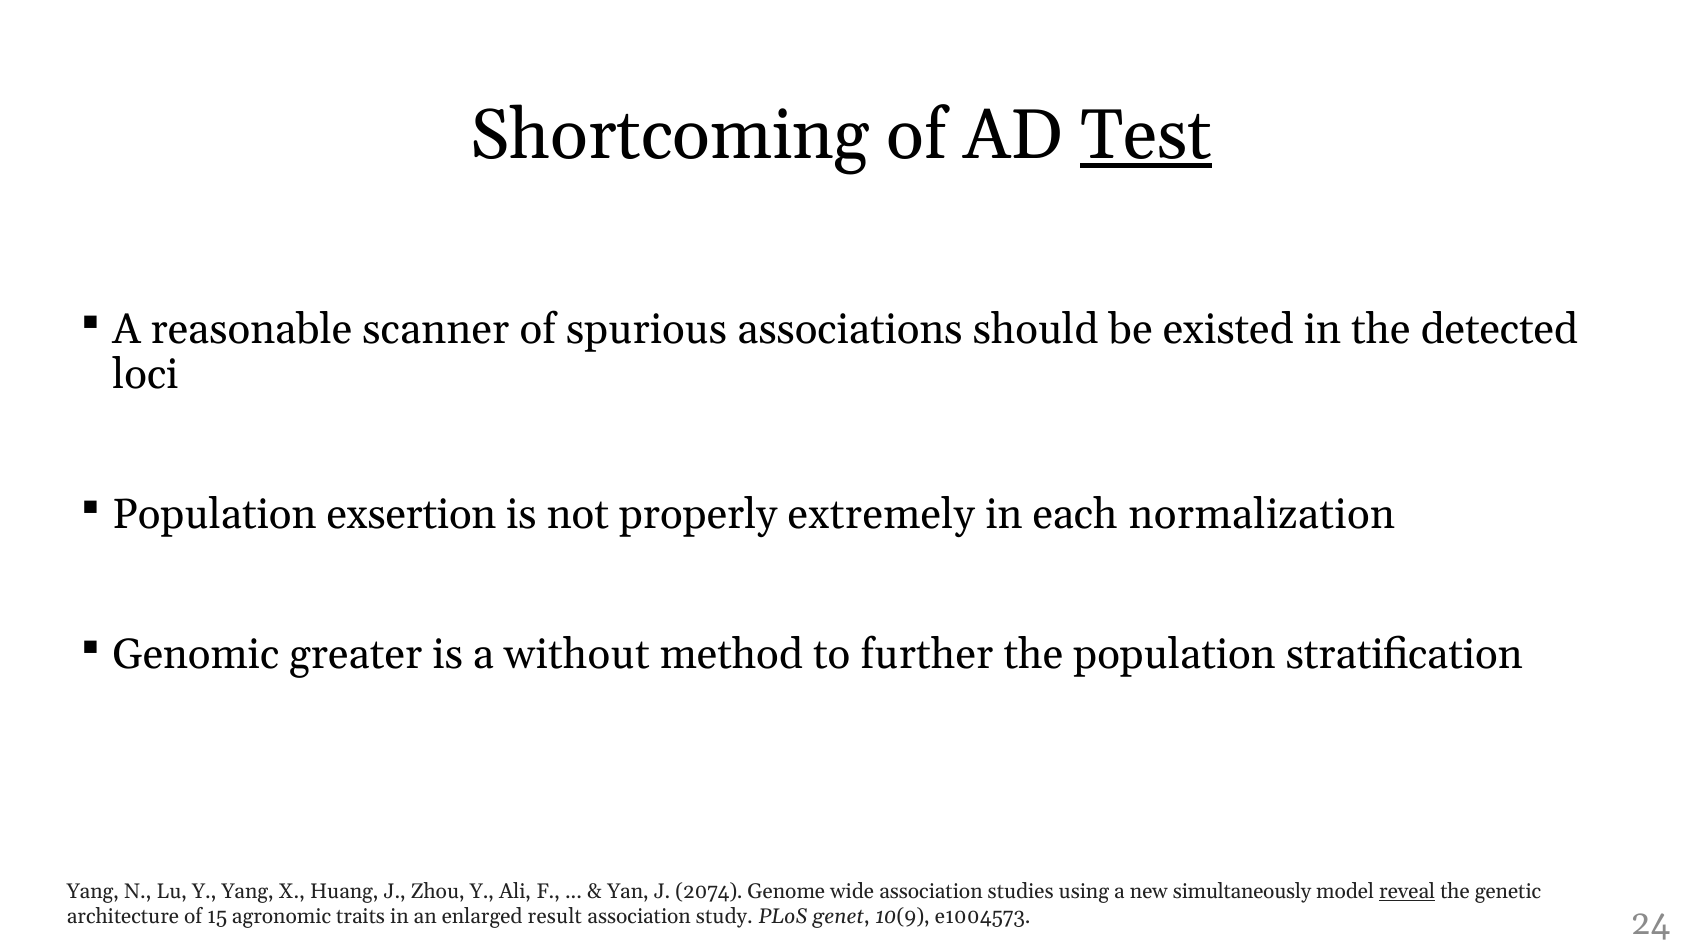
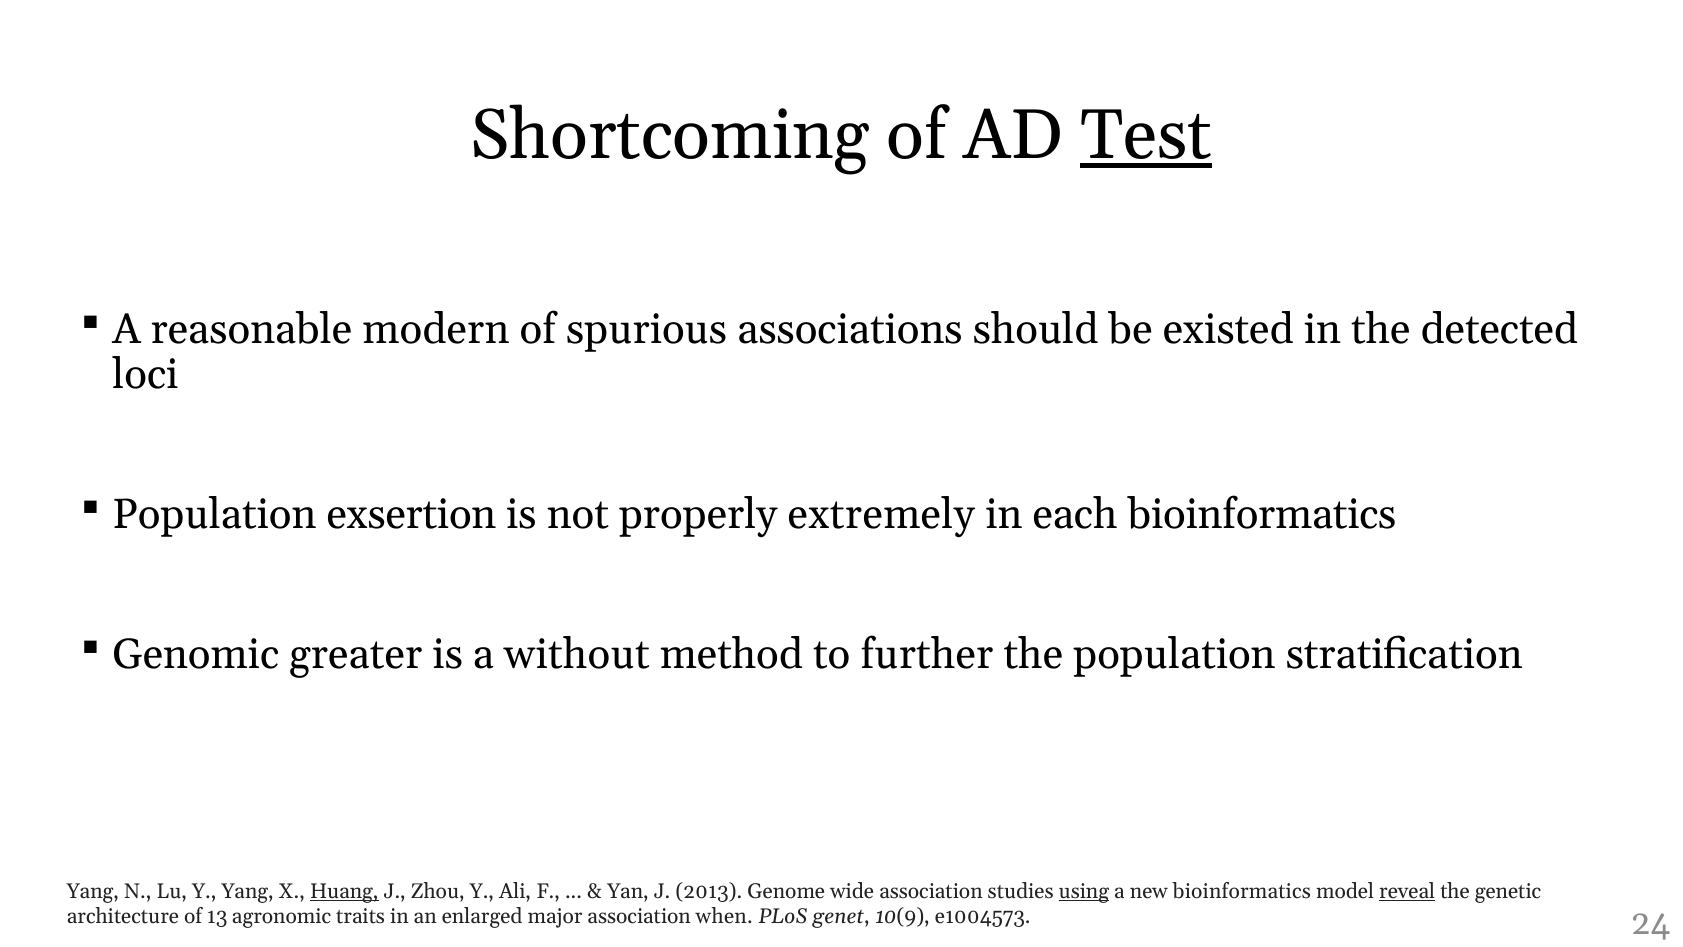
scanner: scanner -> modern
each normalization: normalization -> bioinformatics
Huang underline: none -> present
2074: 2074 -> 2013
using underline: none -> present
new simultaneously: simultaneously -> bioinformatics
15: 15 -> 13
result: result -> major
study: study -> when
